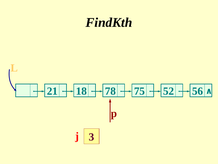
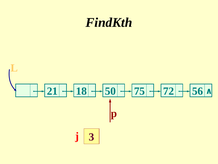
78: 78 -> 50
52: 52 -> 72
